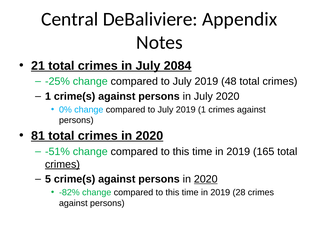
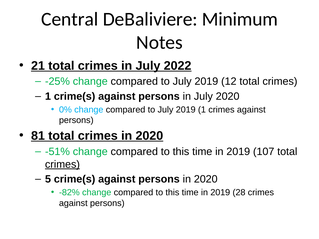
Appendix: Appendix -> Minimum
2084: 2084 -> 2022
48: 48 -> 12
165: 165 -> 107
2020 at (206, 179) underline: present -> none
